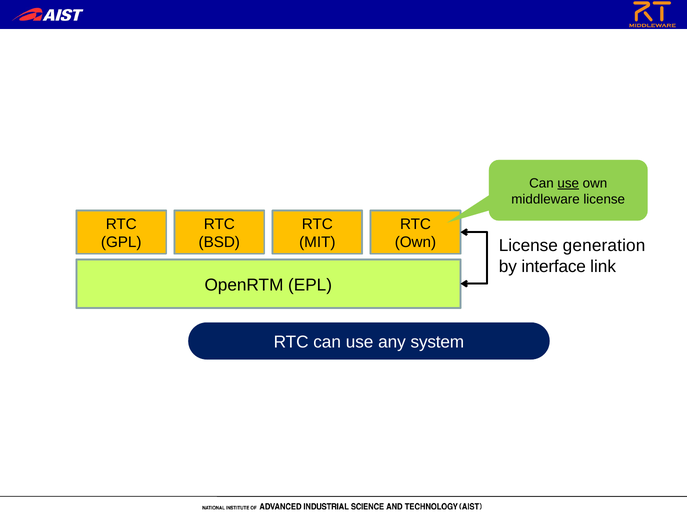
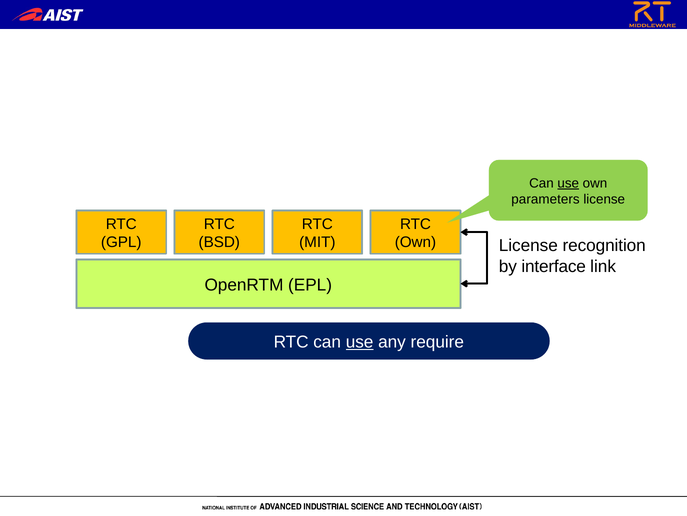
middleware: middleware -> parameters
generation: generation -> recognition
use at (360, 342) underline: none -> present
system: system -> require
